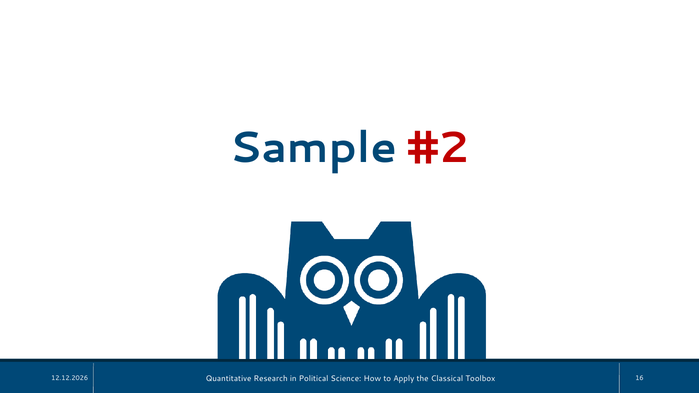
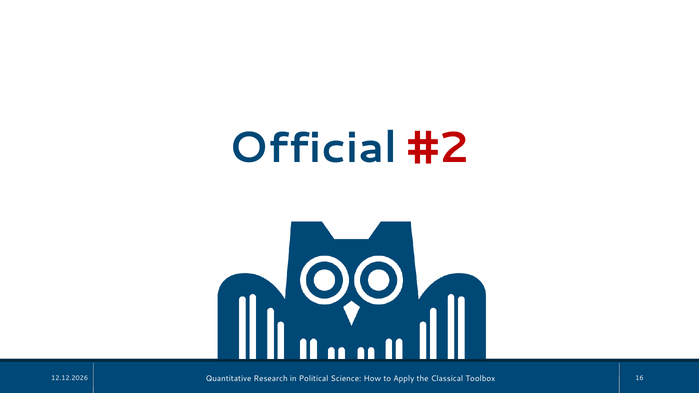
Sample: Sample -> Official
